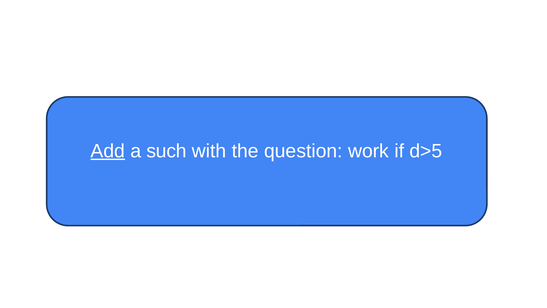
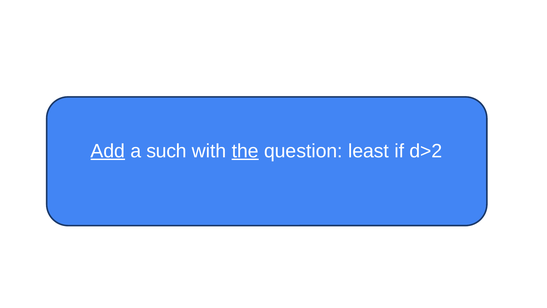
the underline: none -> present
work: work -> least
d>5: d>5 -> d>2
